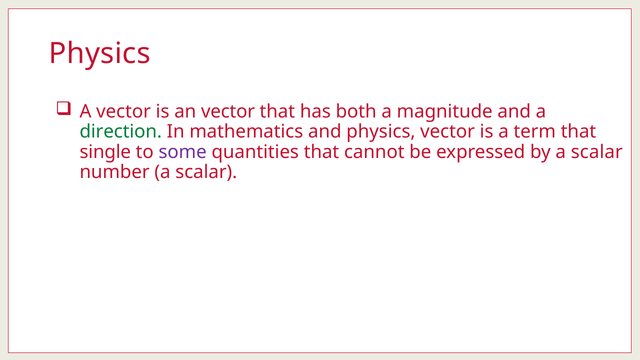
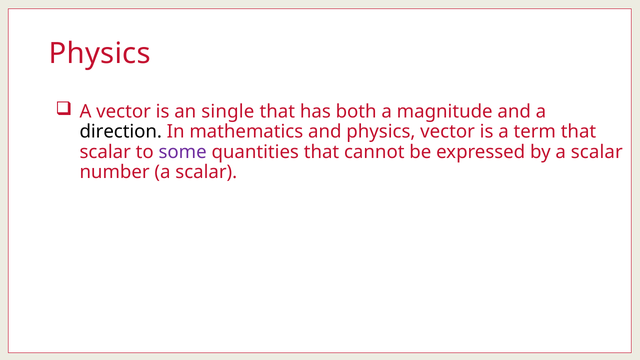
an vector: vector -> single
direction colour: green -> black
single at (105, 152): single -> scalar
